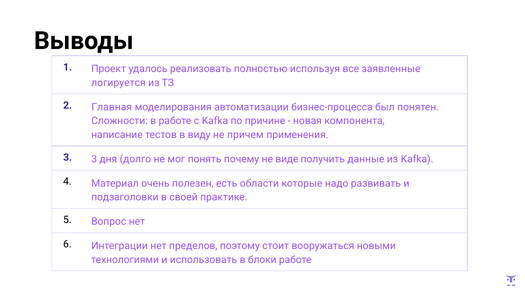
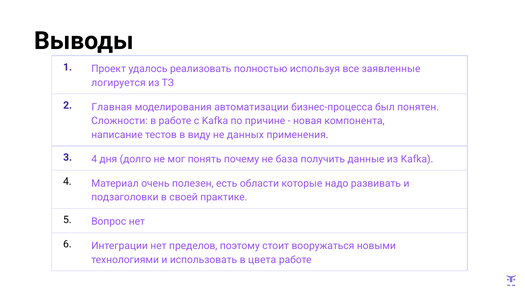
причем: причем -> данных
3 3: 3 -> 4
виде: виде -> база
блоки: блоки -> цвета
